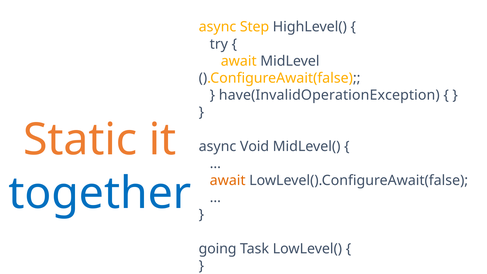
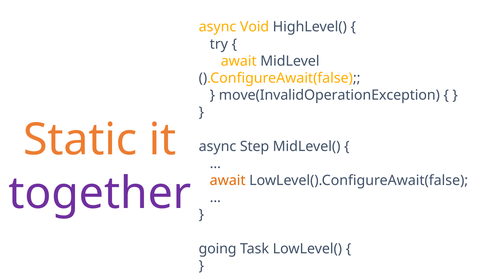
Step: Step -> Void
have(InvalidOperationException: have(InvalidOperationException -> move(InvalidOperationException
Void: Void -> Step
together colour: blue -> purple
